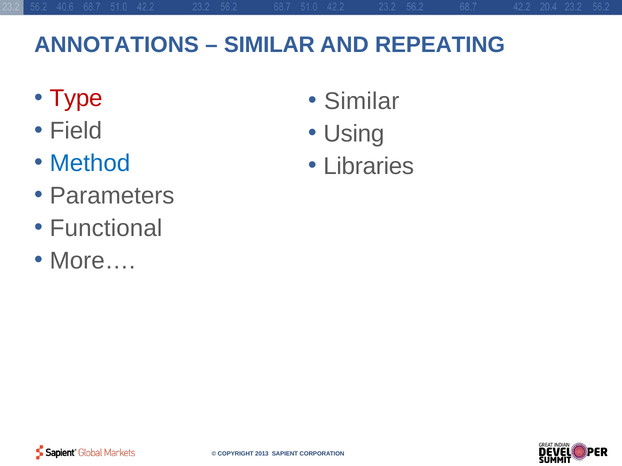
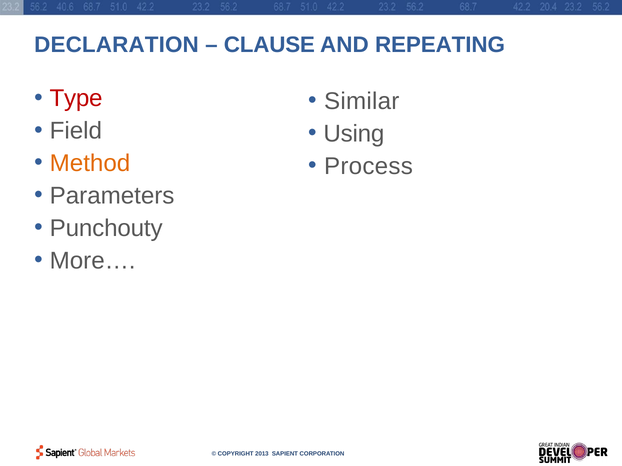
ANNOTATIONS: ANNOTATIONS -> DECLARATION
SIMILAR at (269, 45): SIMILAR -> CLAUSE
Method colour: blue -> orange
Libraries: Libraries -> Process
Functional: Functional -> Punchouty
